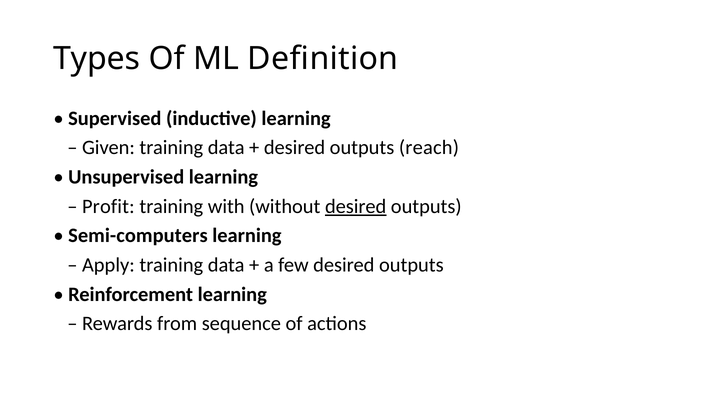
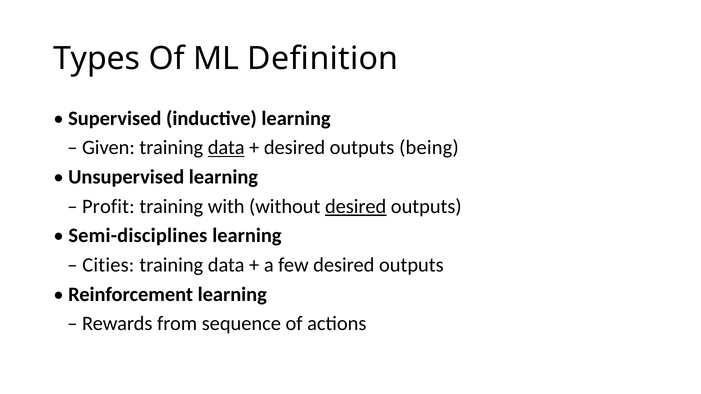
data at (226, 148) underline: none -> present
reach: reach -> being
Semi-computers: Semi-computers -> Semi-disciplines
Apply: Apply -> Cities
